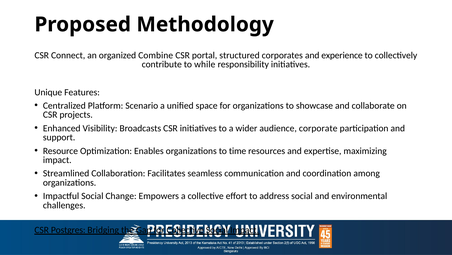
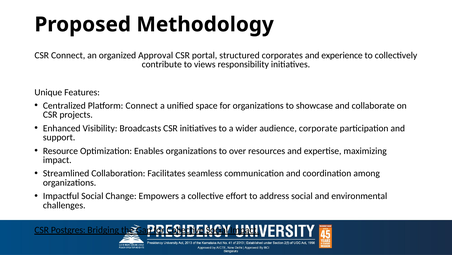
Combine: Combine -> Approval
while: while -> views
Platform Scenario: Scenario -> Connect
time: time -> over
